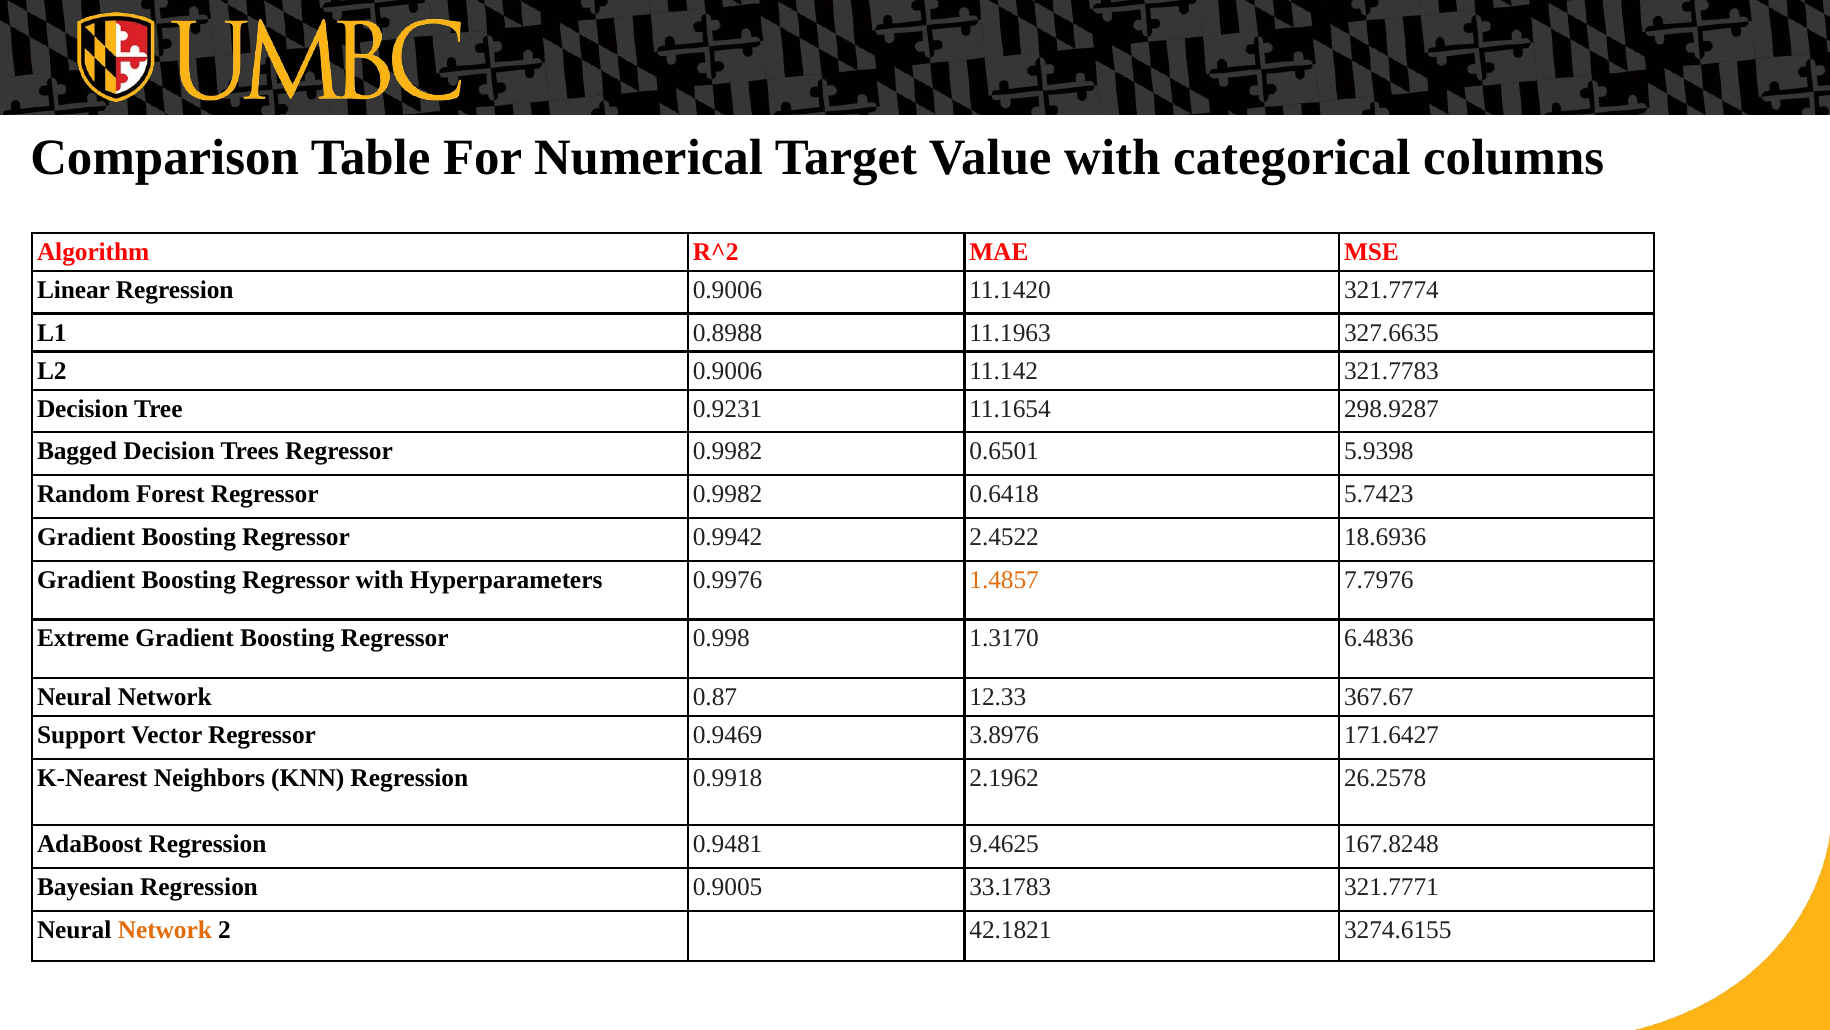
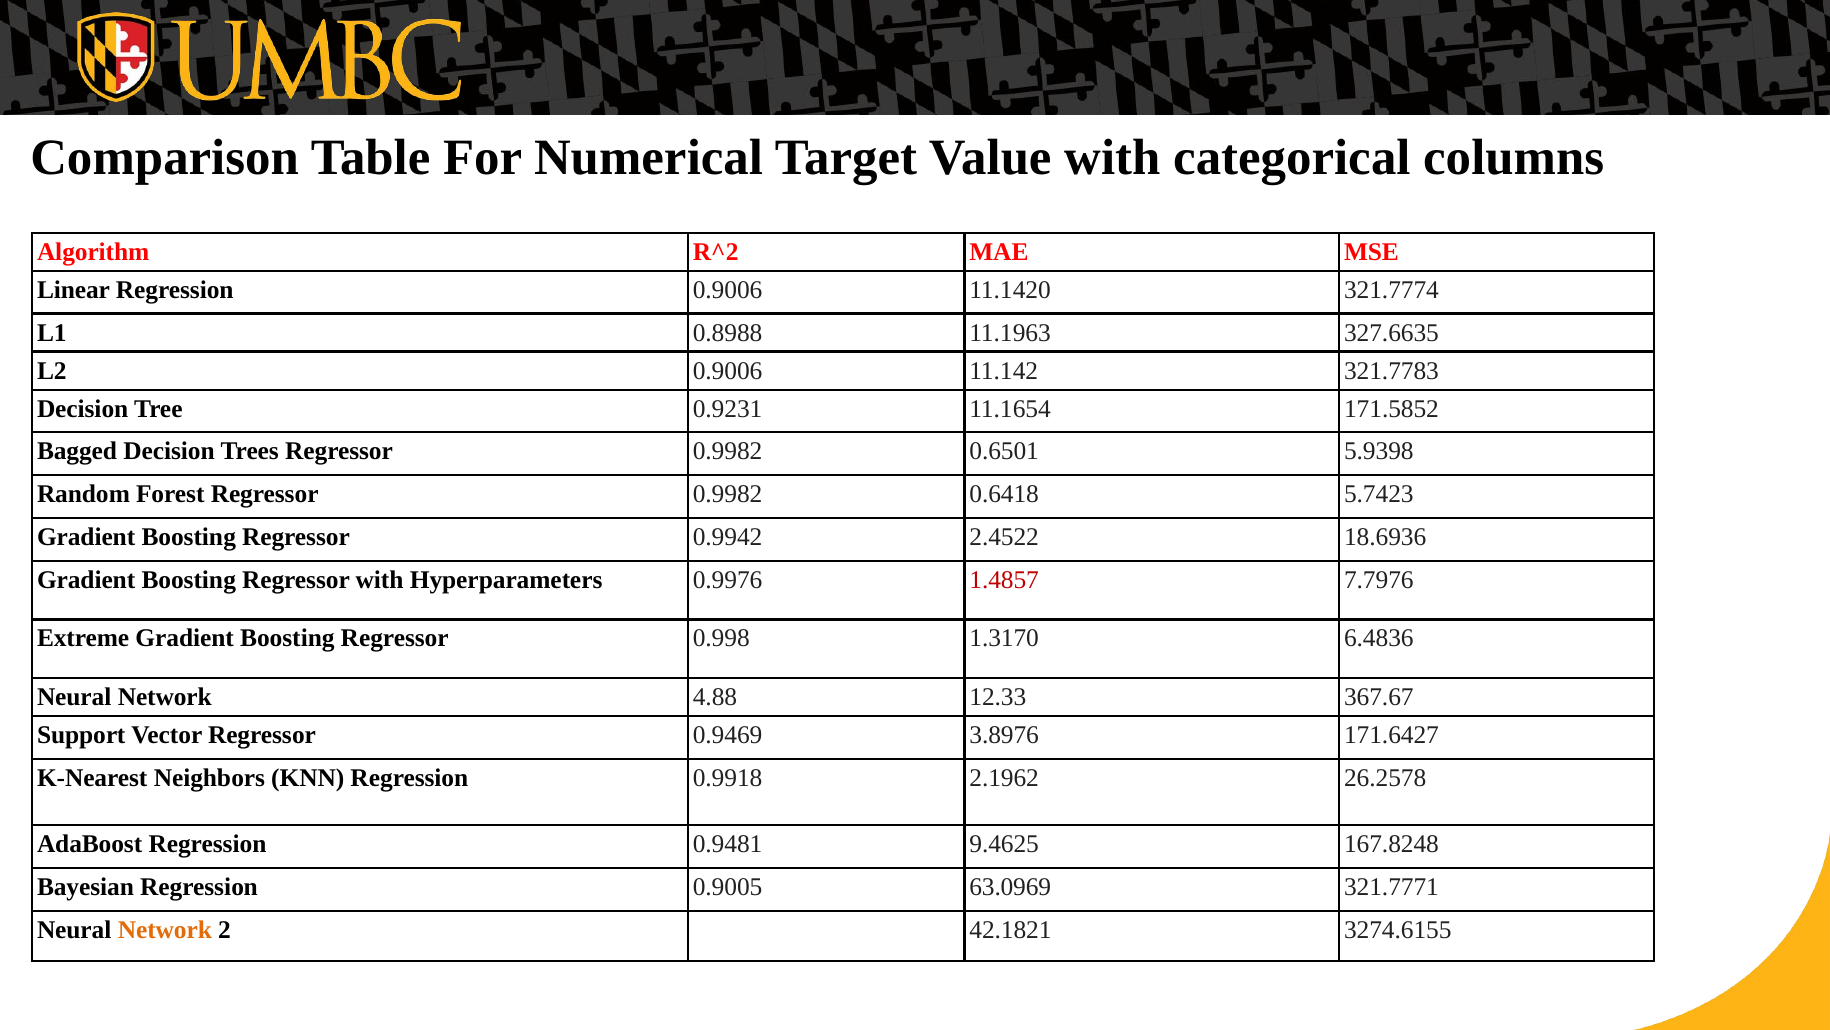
298.9287: 298.9287 -> 171.5852
1.4857 colour: orange -> red
0.87: 0.87 -> 4.88
33.1783: 33.1783 -> 63.0969
